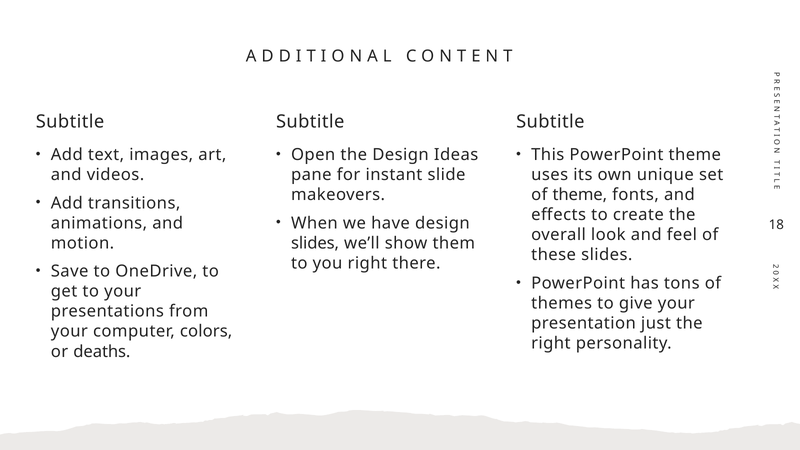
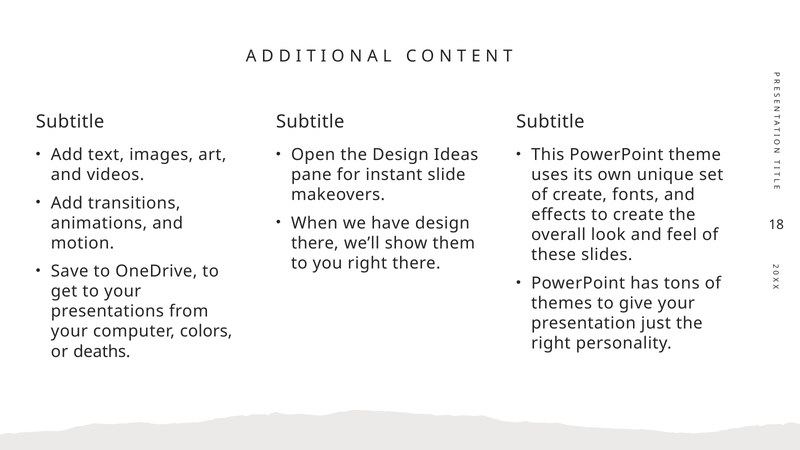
of theme: theme -> create
slides at (315, 243): slides -> there
